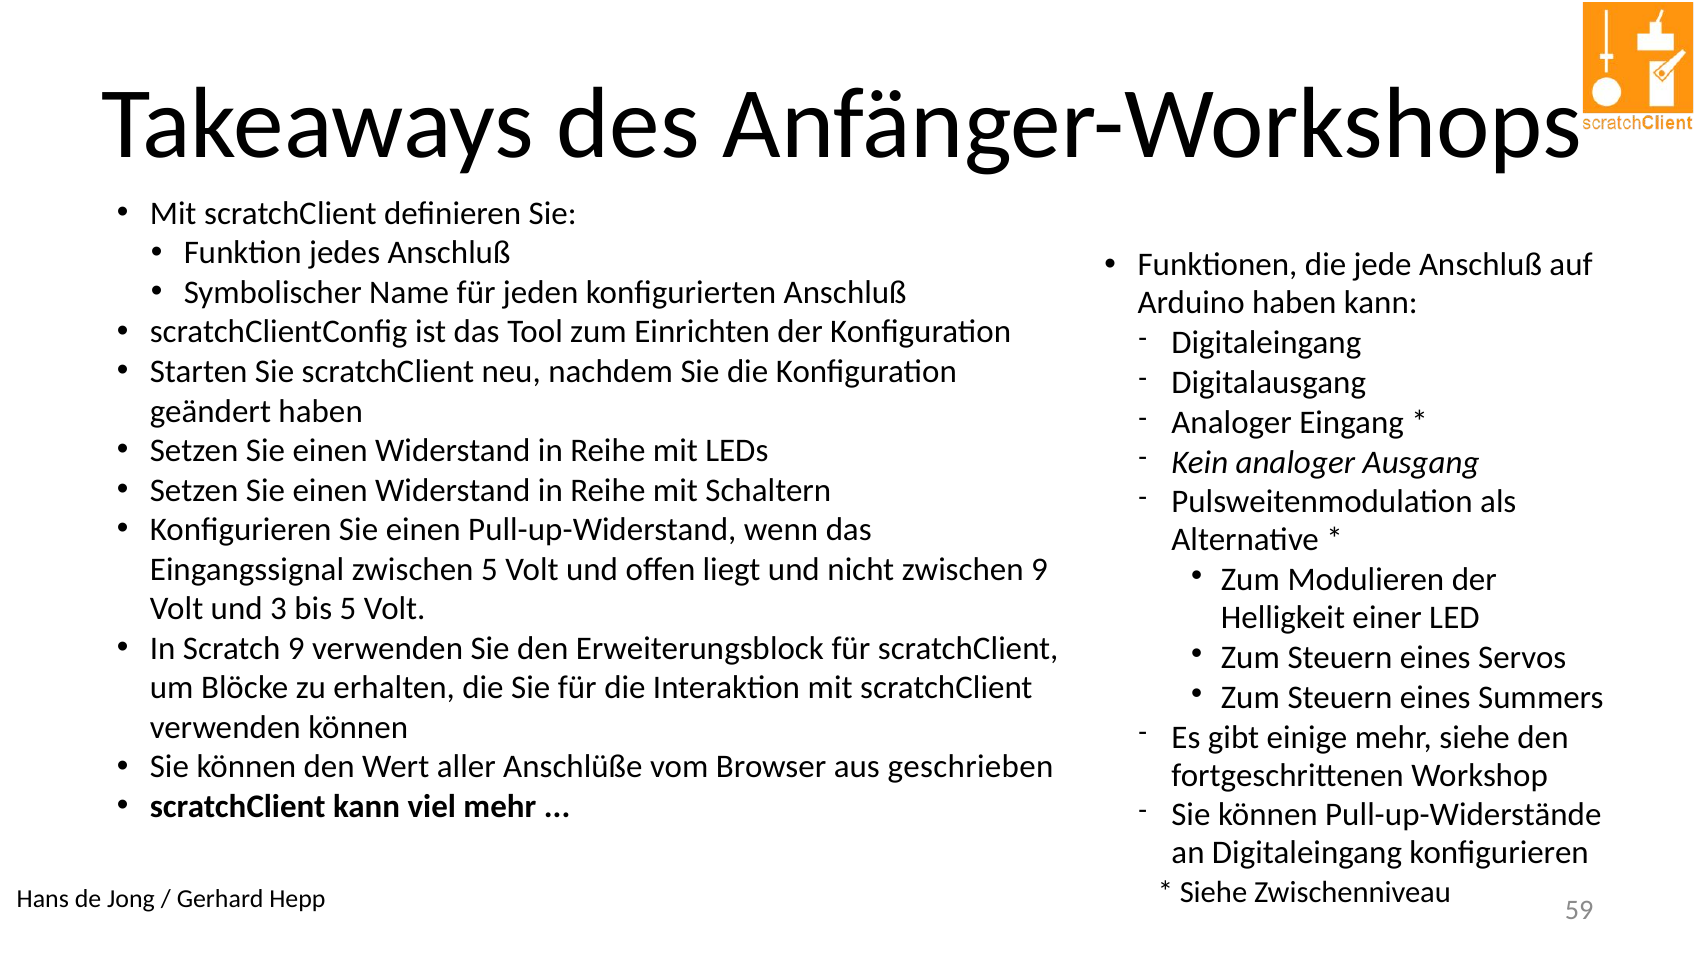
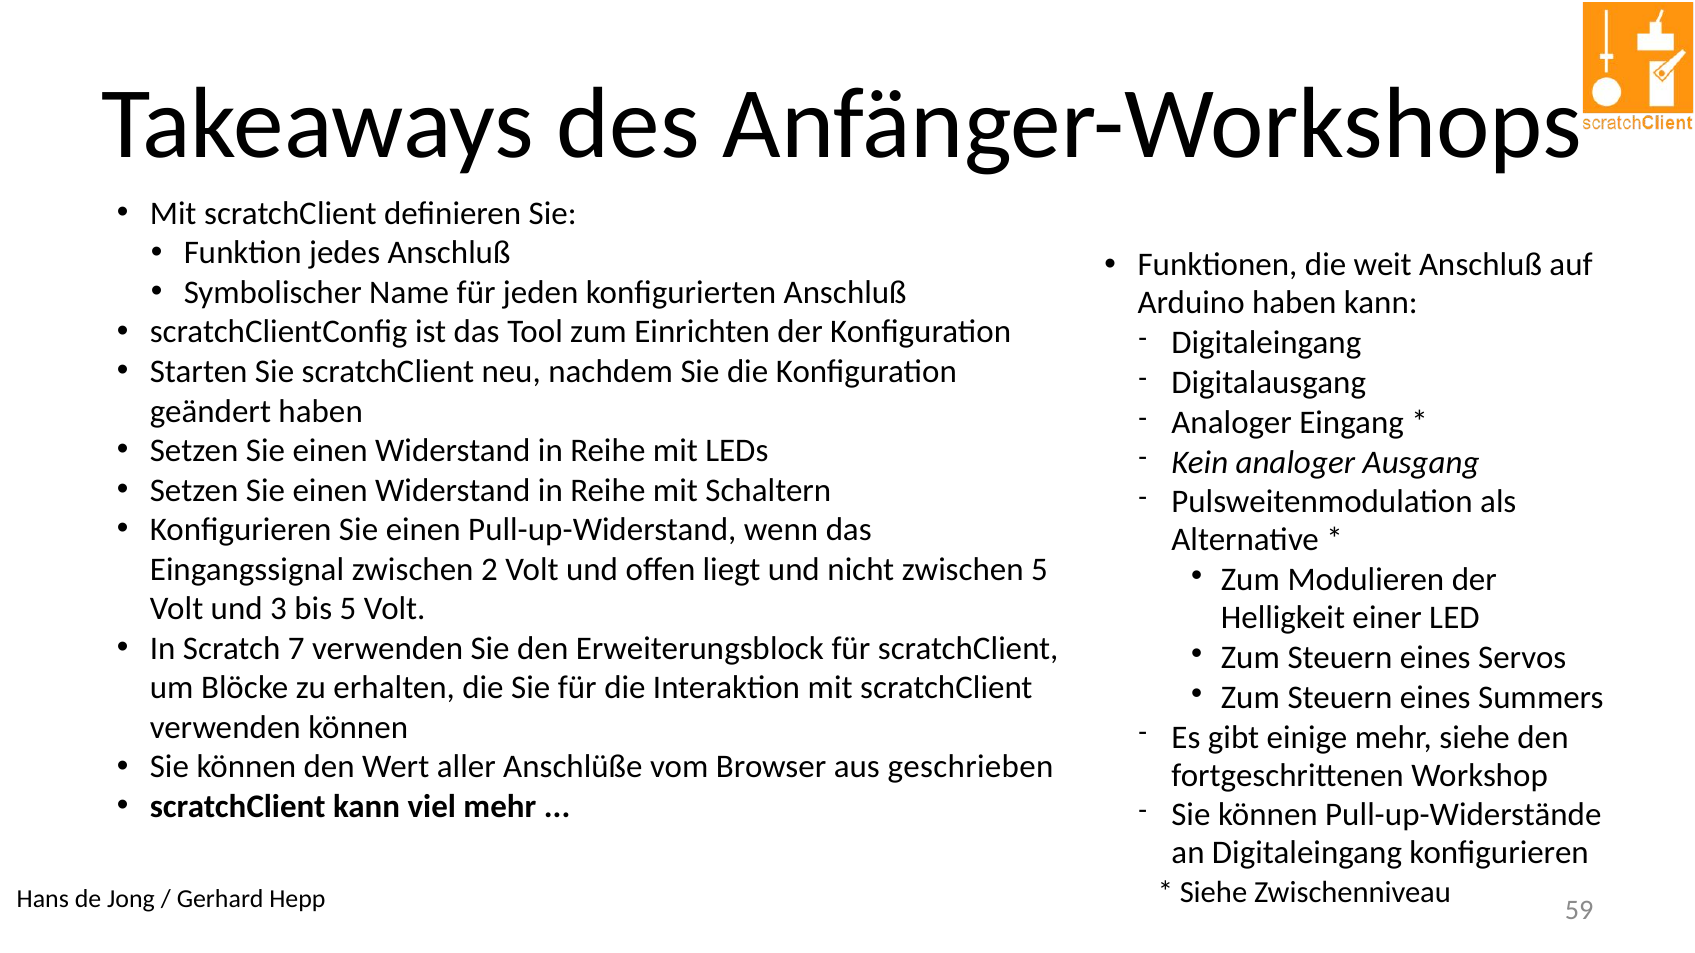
jede: jede -> weit
zwischen 5: 5 -> 2
zwischen 9: 9 -> 5
Scratch 9: 9 -> 7
